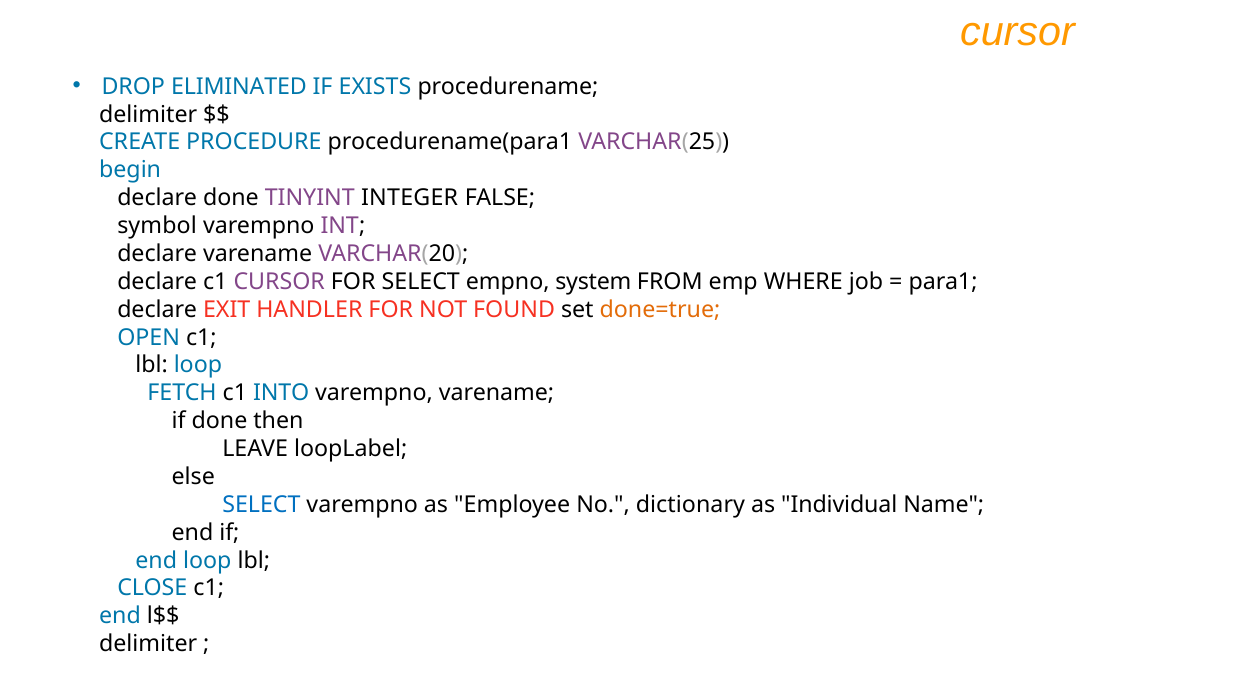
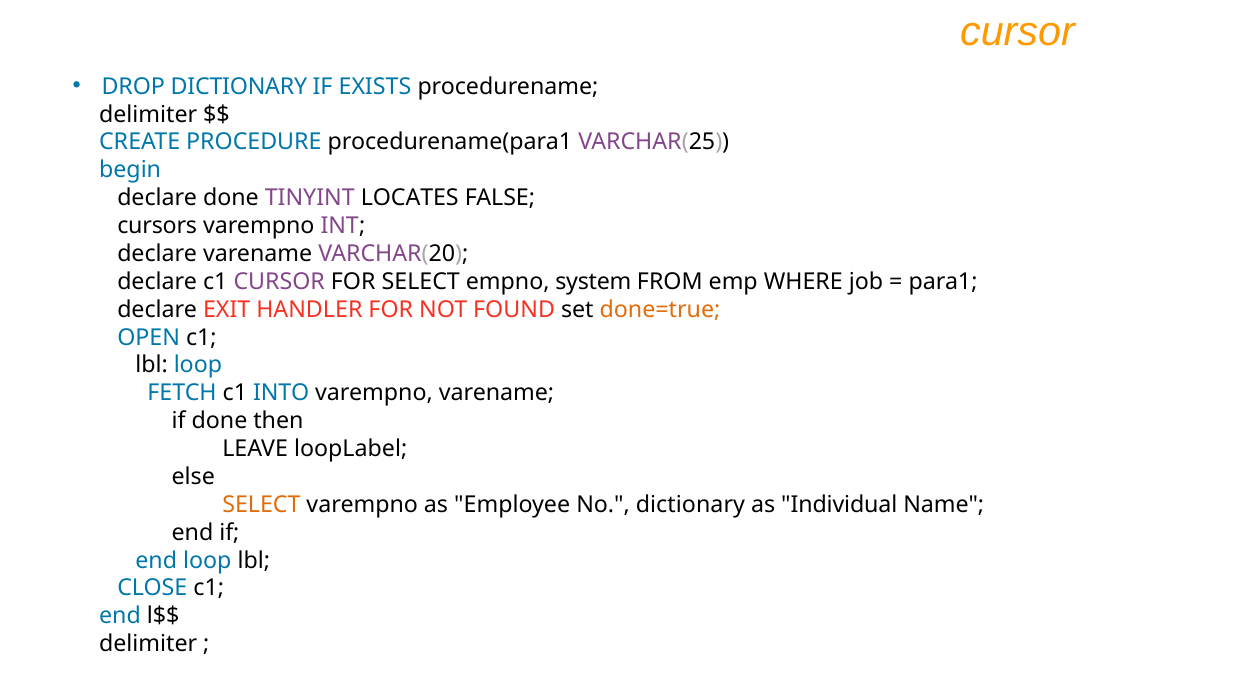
DROP ELIMINATED: ELIMINATED -> DICTIONARY
INTEGER: INTEGER -> LOCATES
symbol: symbol -> cursors
SELECT at (261, 505) colour: blue -> orange
